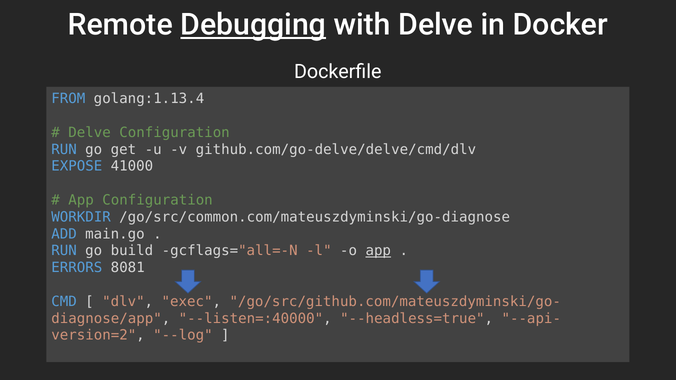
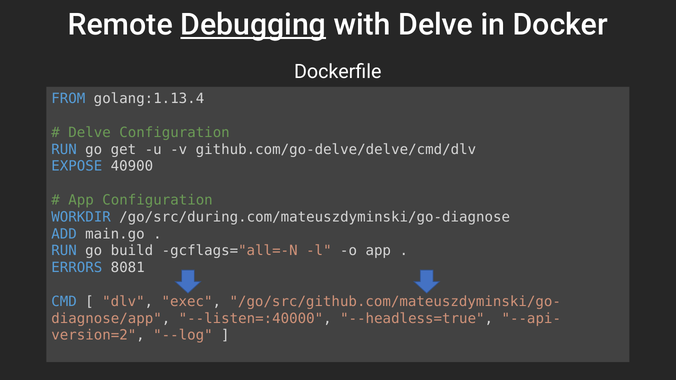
41000: 41000 -> 40900
/go/src/common.com/mateuszdyminski/go-diagnose: /go/src/common.com/mateuszdyminski/go-diagnose -> /go/src/during.com/mateuszdyminski/go-diagnose
app at (378, 251) underline: present -> none
